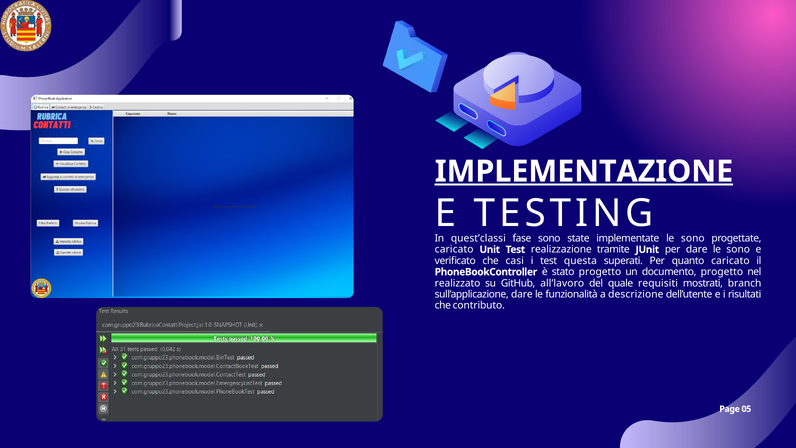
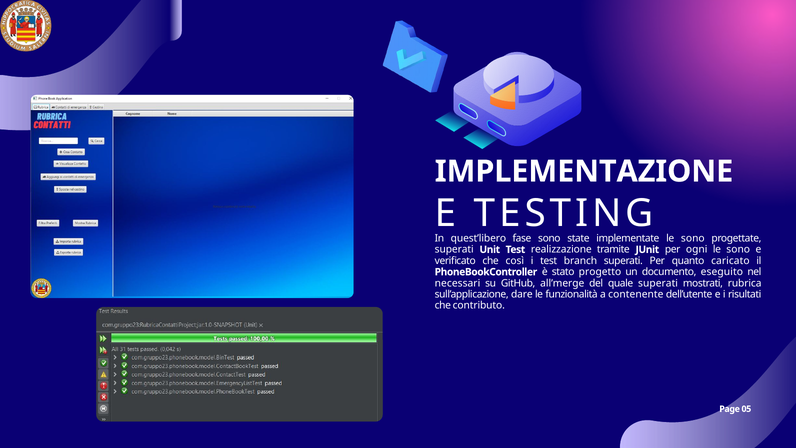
IMPLEMENTAZIONE underline: present -> none
quest’classi: quest’classi -> quest’libero
caricato at (454, 249): caricato -> superati
per dare: dare -> ogni
casi: casi -> così
questa: questa -> branch
documento progetto: progetto -> eseguito
realizzato: realizzato -> necessari
all’lavoro: all’lavoro -> all’merge
quale requisiti: requisiti -> superati
branch: branch -> rubrica
descrizione: descrizione -> contenente
